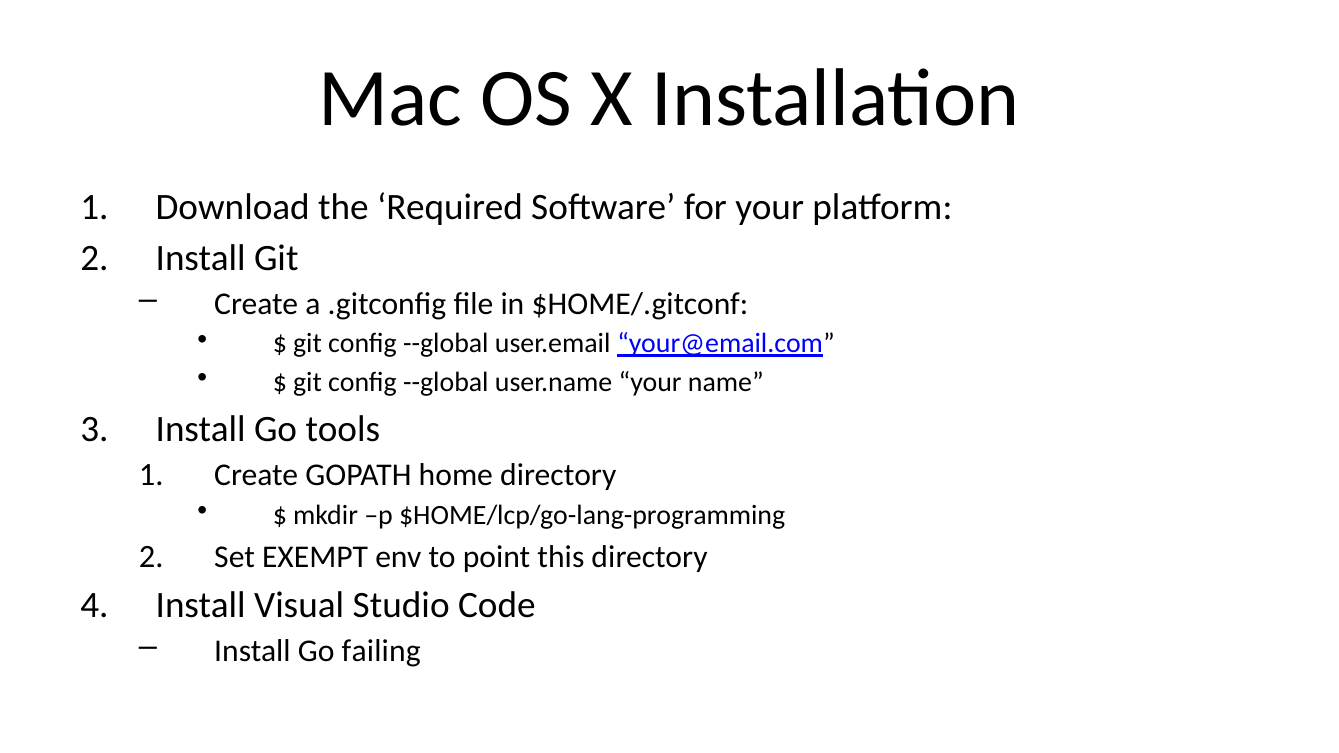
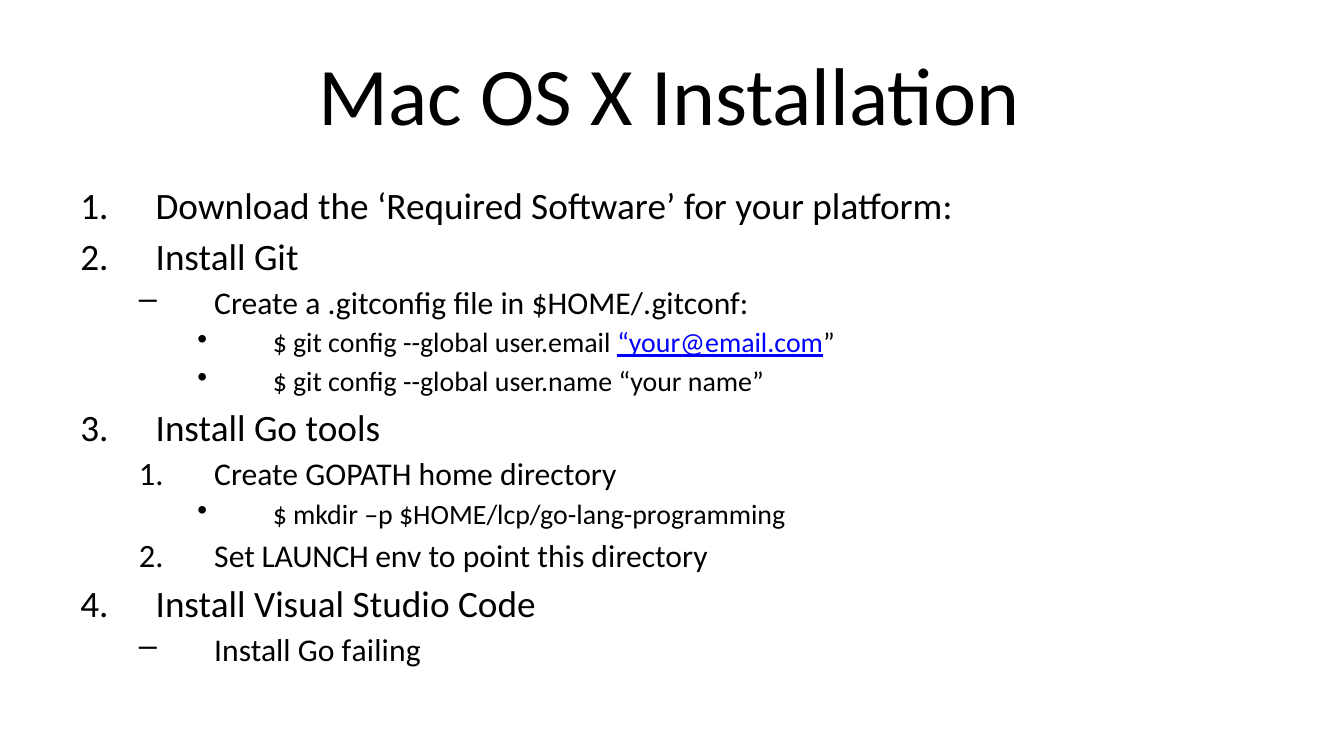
EXEMPT: EXEMPT -> LAUNCH
